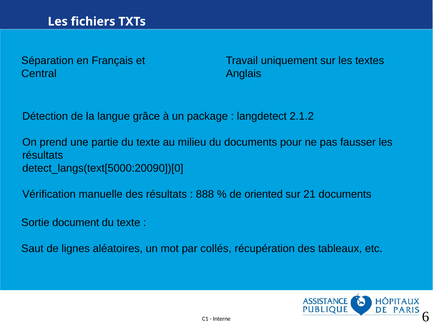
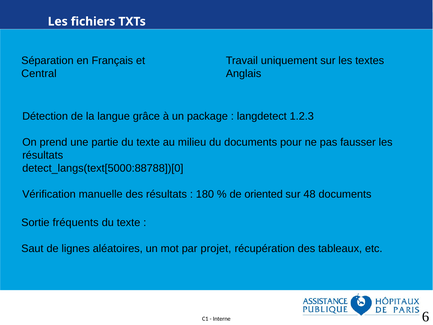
2.1.2: 2.1.2 -> 1.2.3
detect_langs(text[5000:20090])[0: detect_langs(text[5000:20090])[0 -> detect_langs(text[5000:88788])[0
888: 888 -> 180
21: 21 -> 48
document: document -> fréquents
collés: collés -> projet
